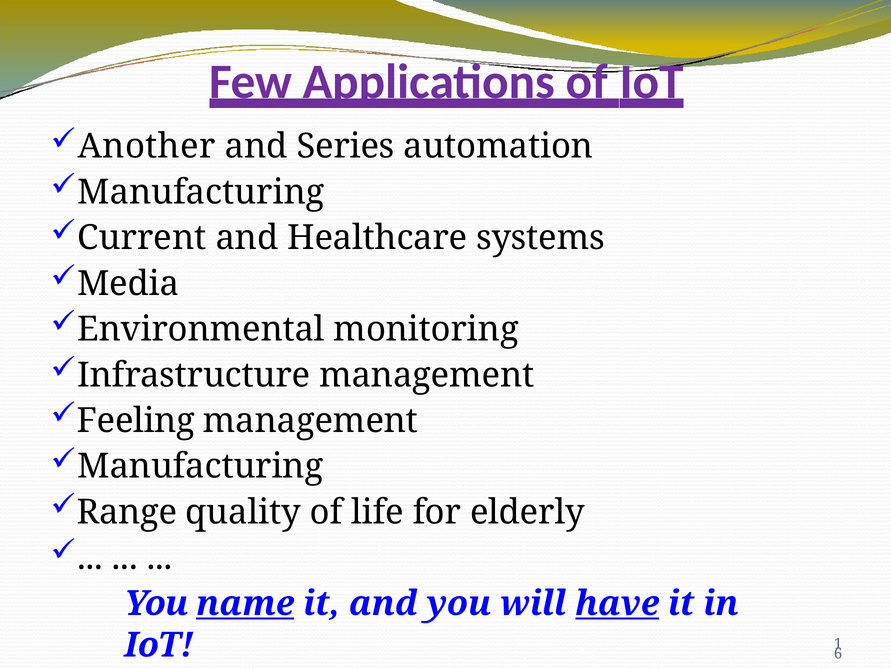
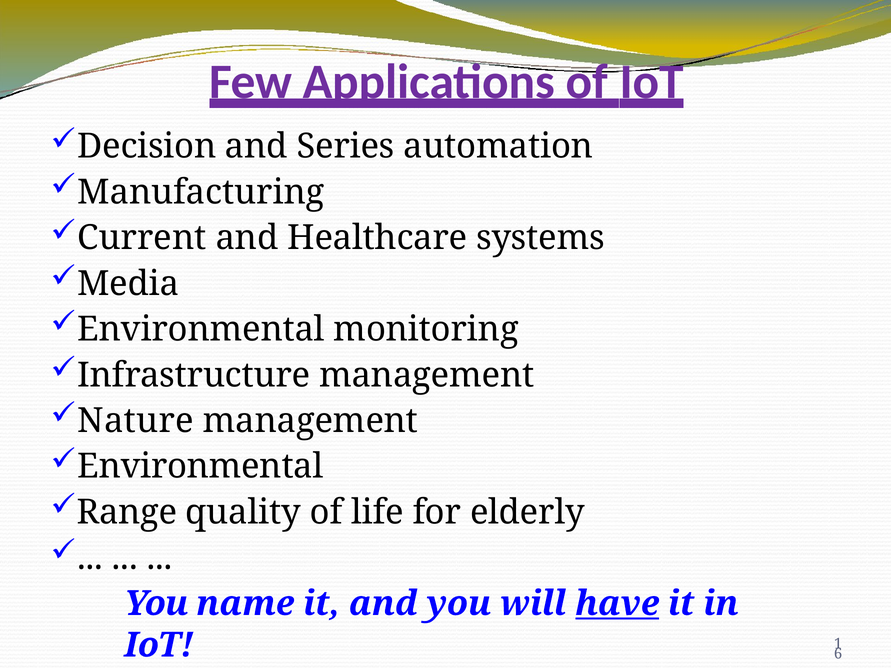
Another: Another -> Decision
Feeling: Feeling -> Nature
Manufacturing at (200, 467): Manufacturing -> Environmental
name underline: present -> none
